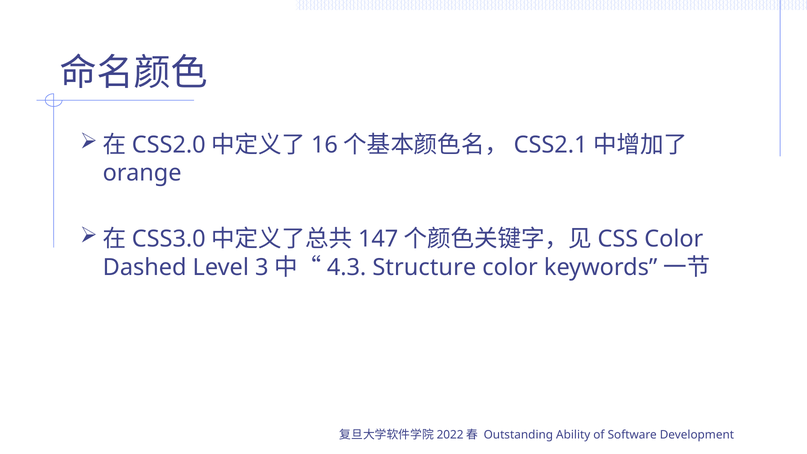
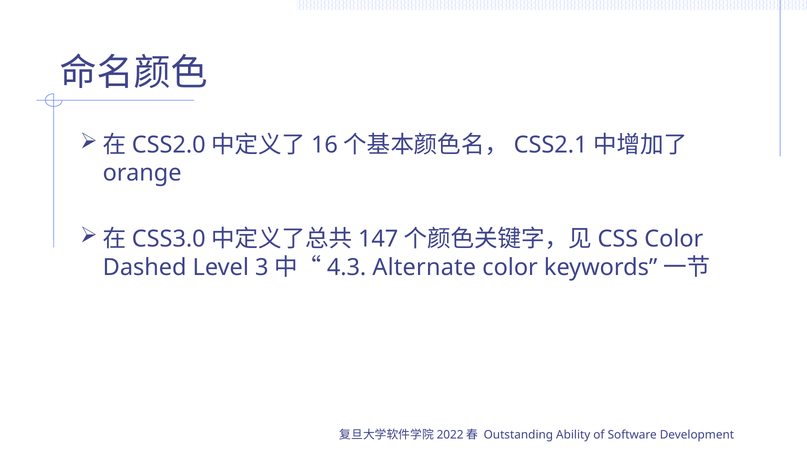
Structure: Structure -> Alternate
